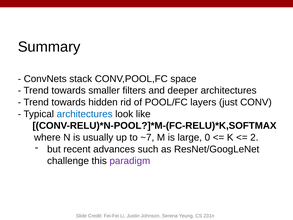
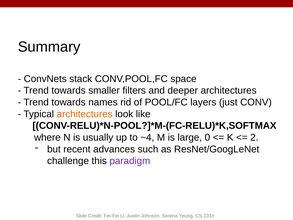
hidden: hidden -> names
architectures at (85, 114) colour: blue -> orange
~7: ~7 -> ~4
